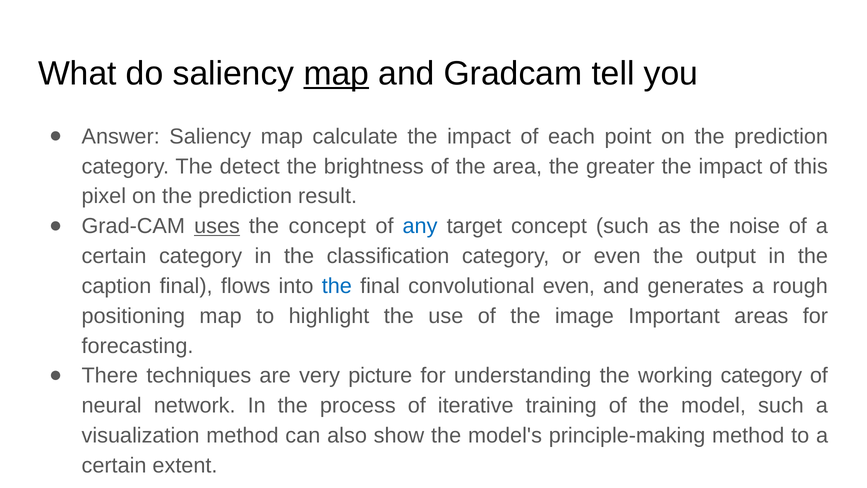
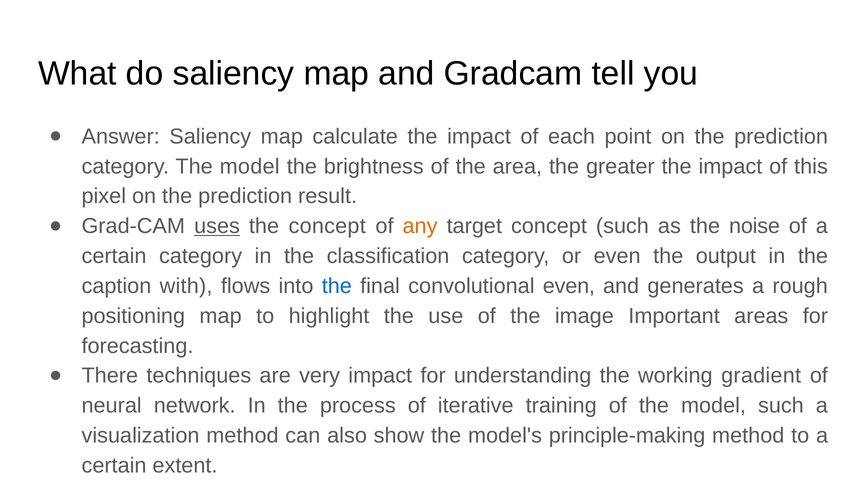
map at (336, 73) underline: present -> none
category The detect: detect -> model
any colour: blue -> orange
caption final: final -> with
very picture: picture -> impact
working category: category -> gradient
